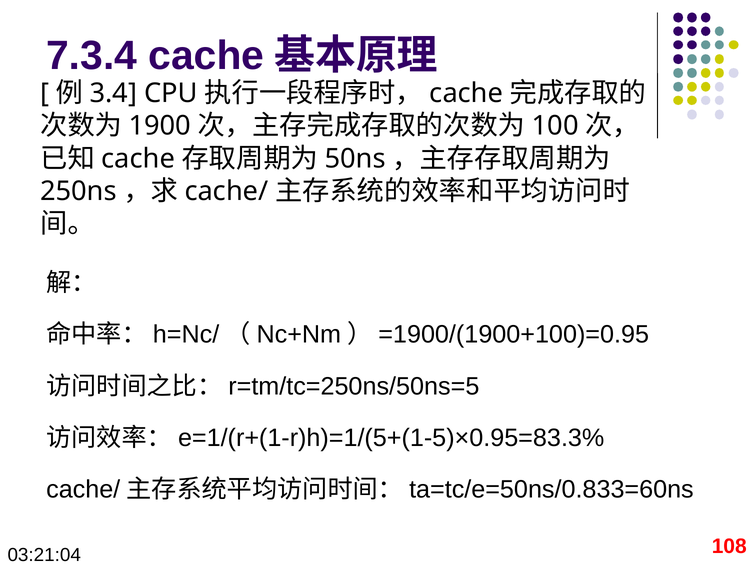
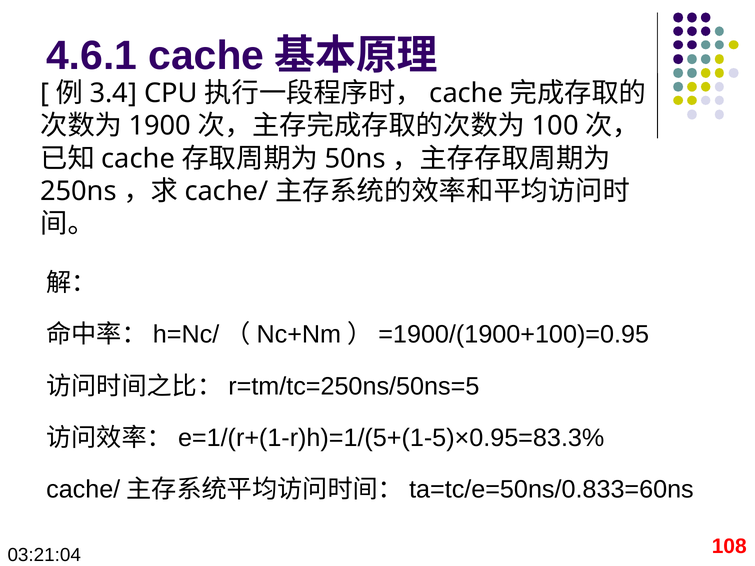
7.3.4: 7.3.4 -> 4.6.1
